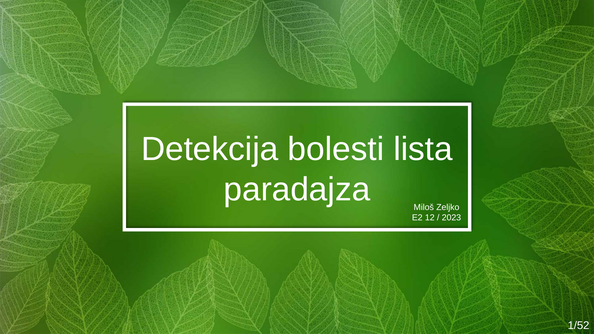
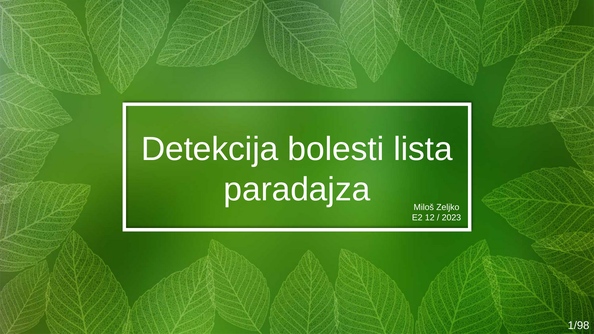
1/52: 1/52 -> 1/98
